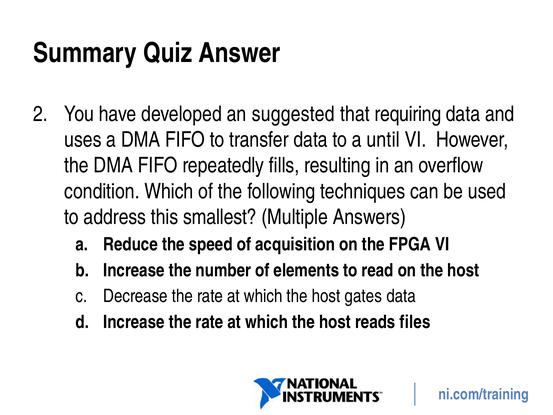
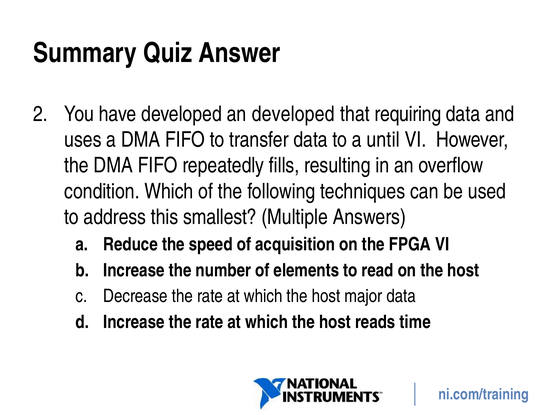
an suggested: suggested -> developed
gates: gates -> major
files: files -> time
